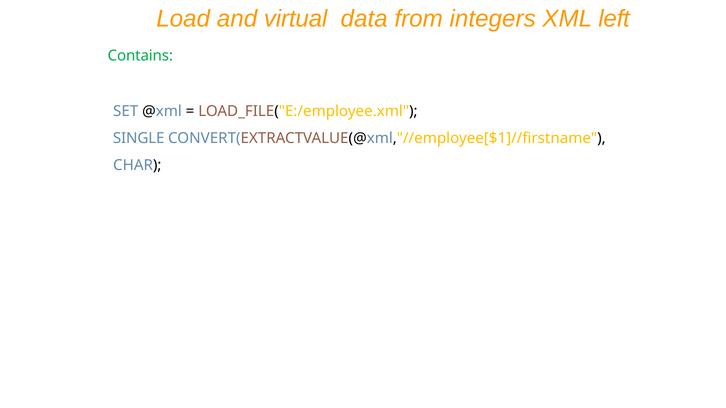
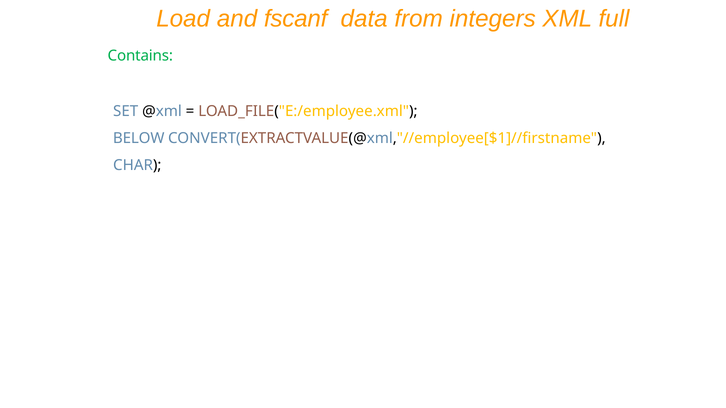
virtual: virtual -> fscanf
left: left -> full
SINGLE: SINGLE -> BELOW
